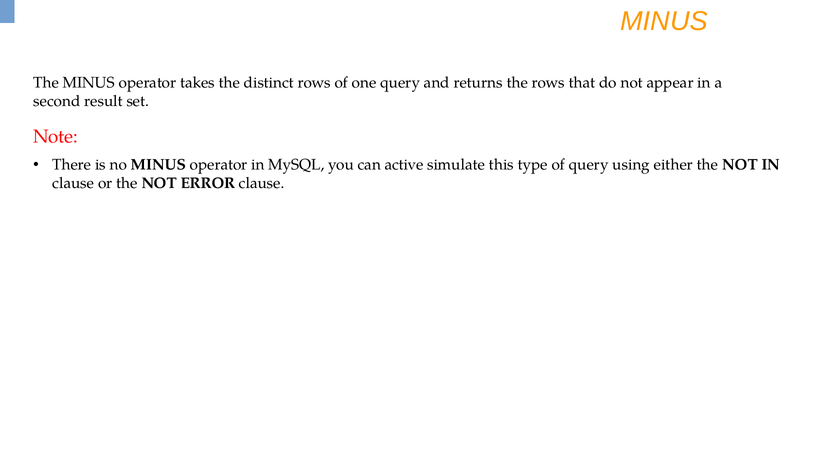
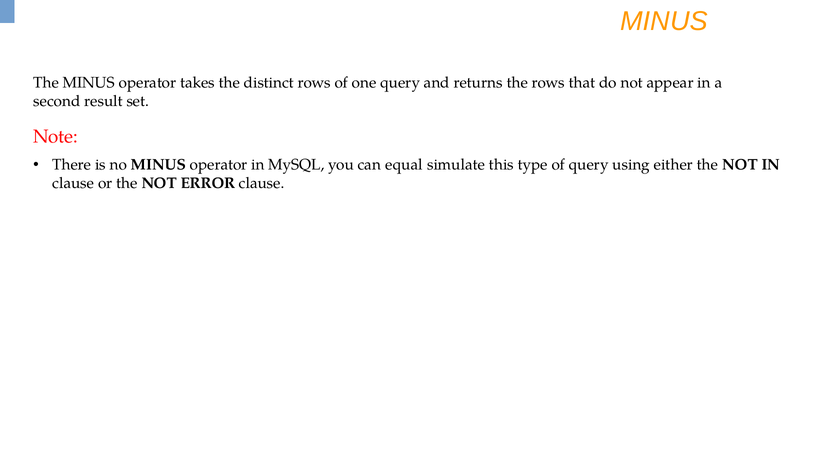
active: active -> equal
